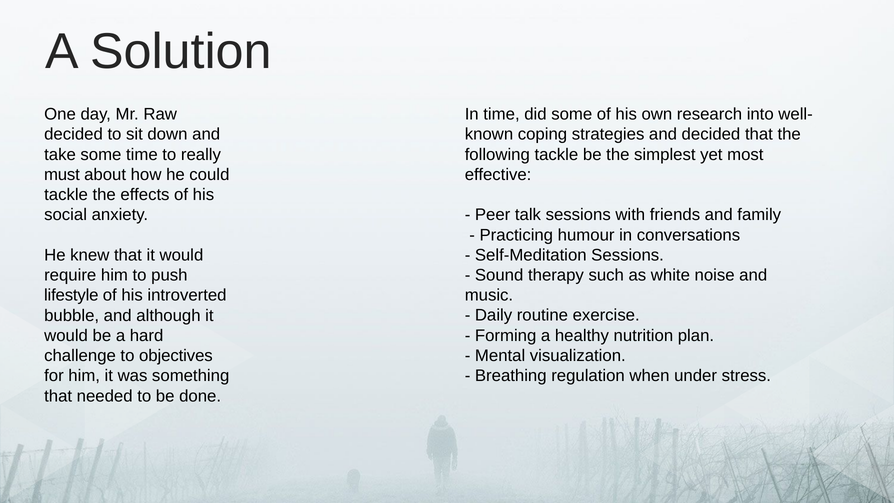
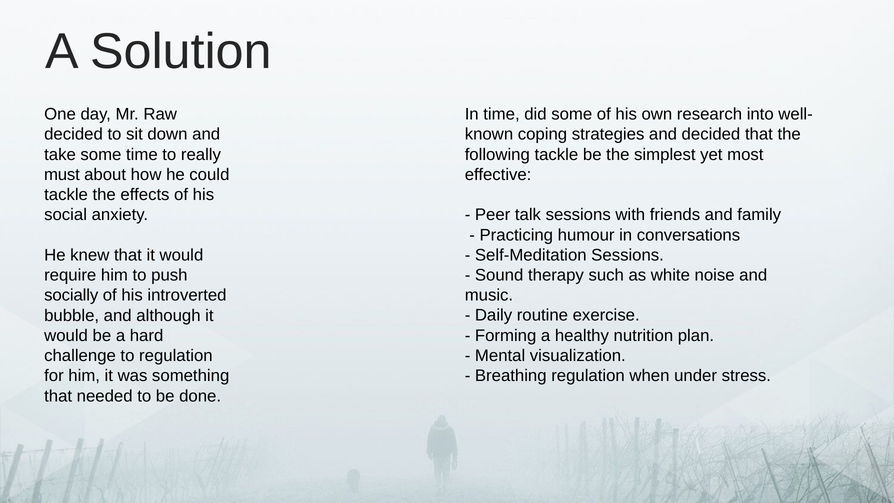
lifestyle: lifestyle -> socially
to objectives: objectives -> regulation
